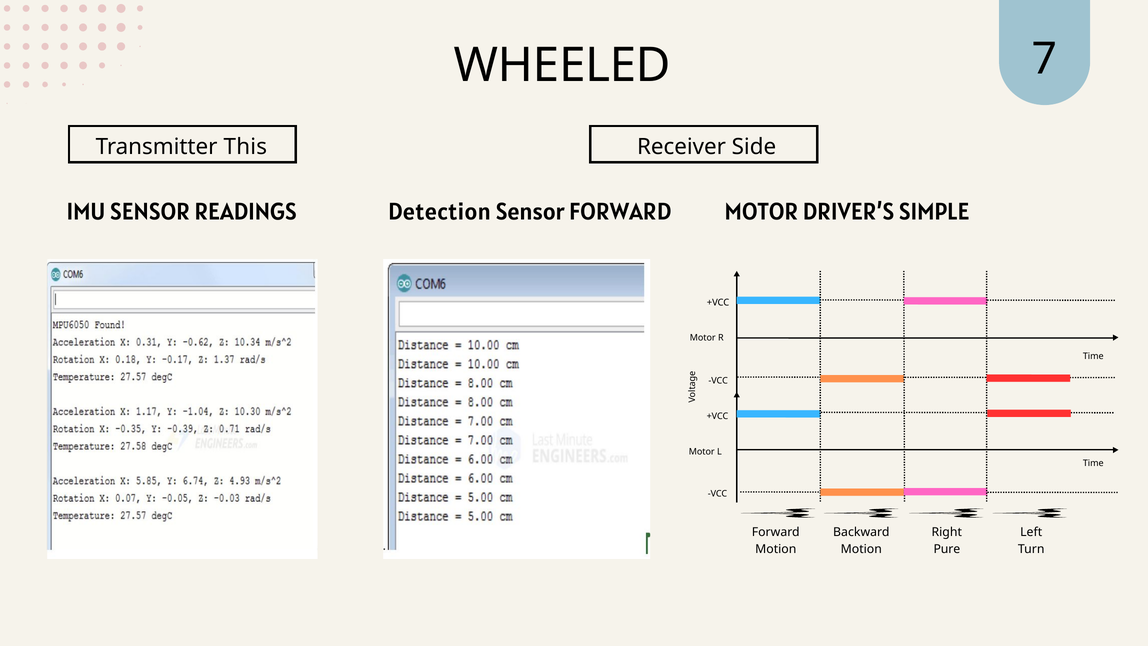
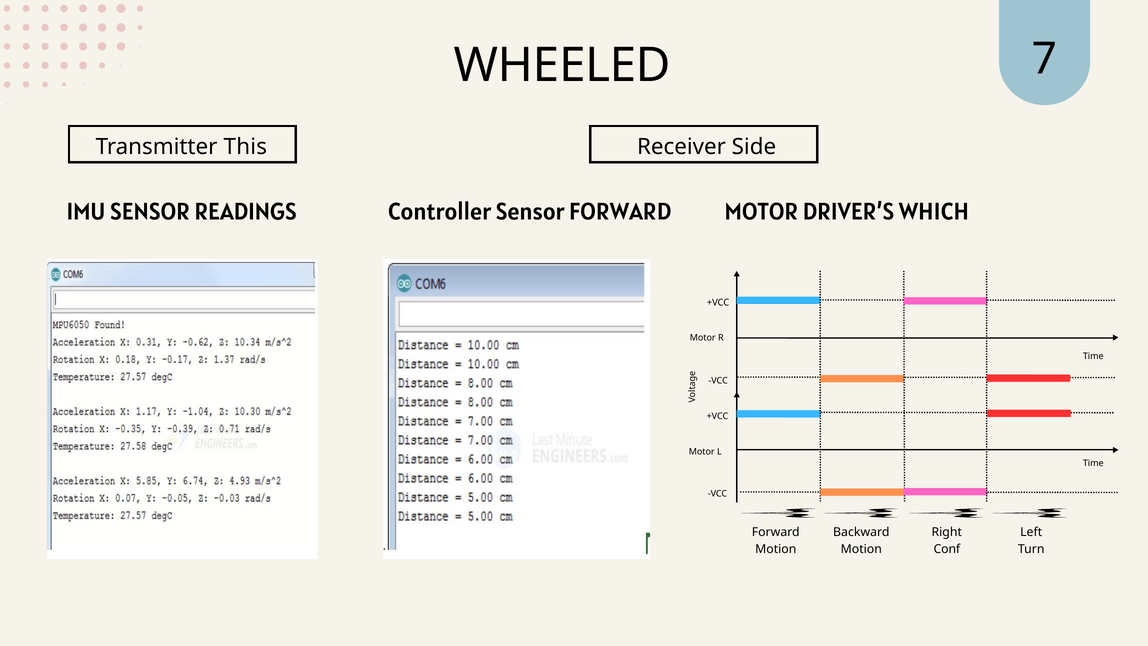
Detection: Detection -> Controller
SIMPLE: SIMPLE -> WHICH
Pure: Pure -> Conf
